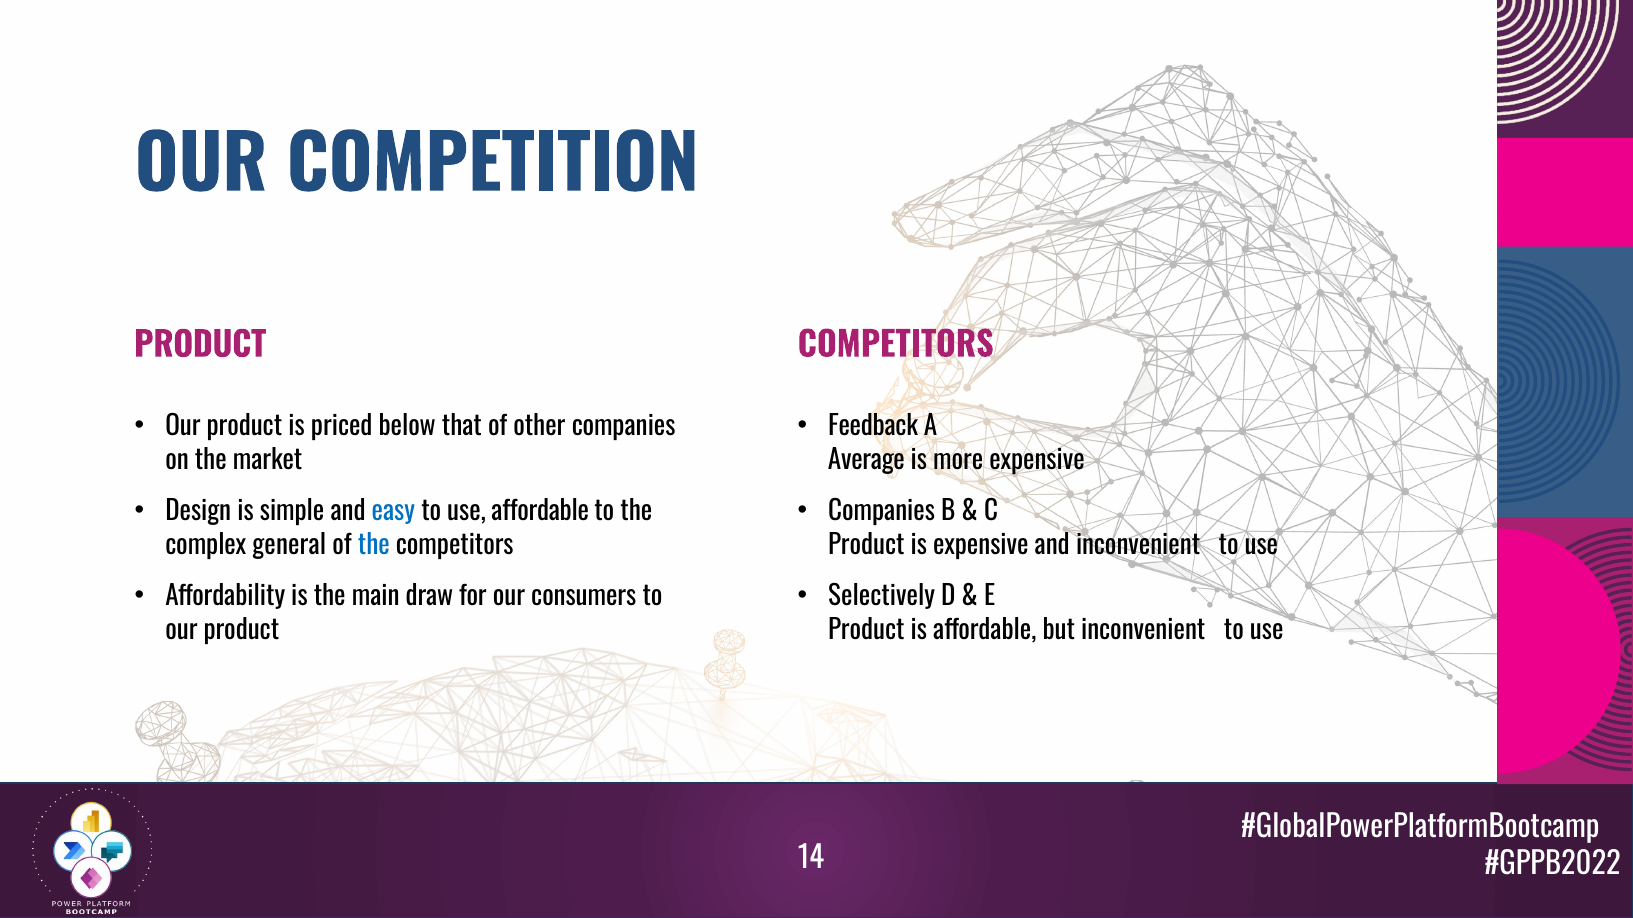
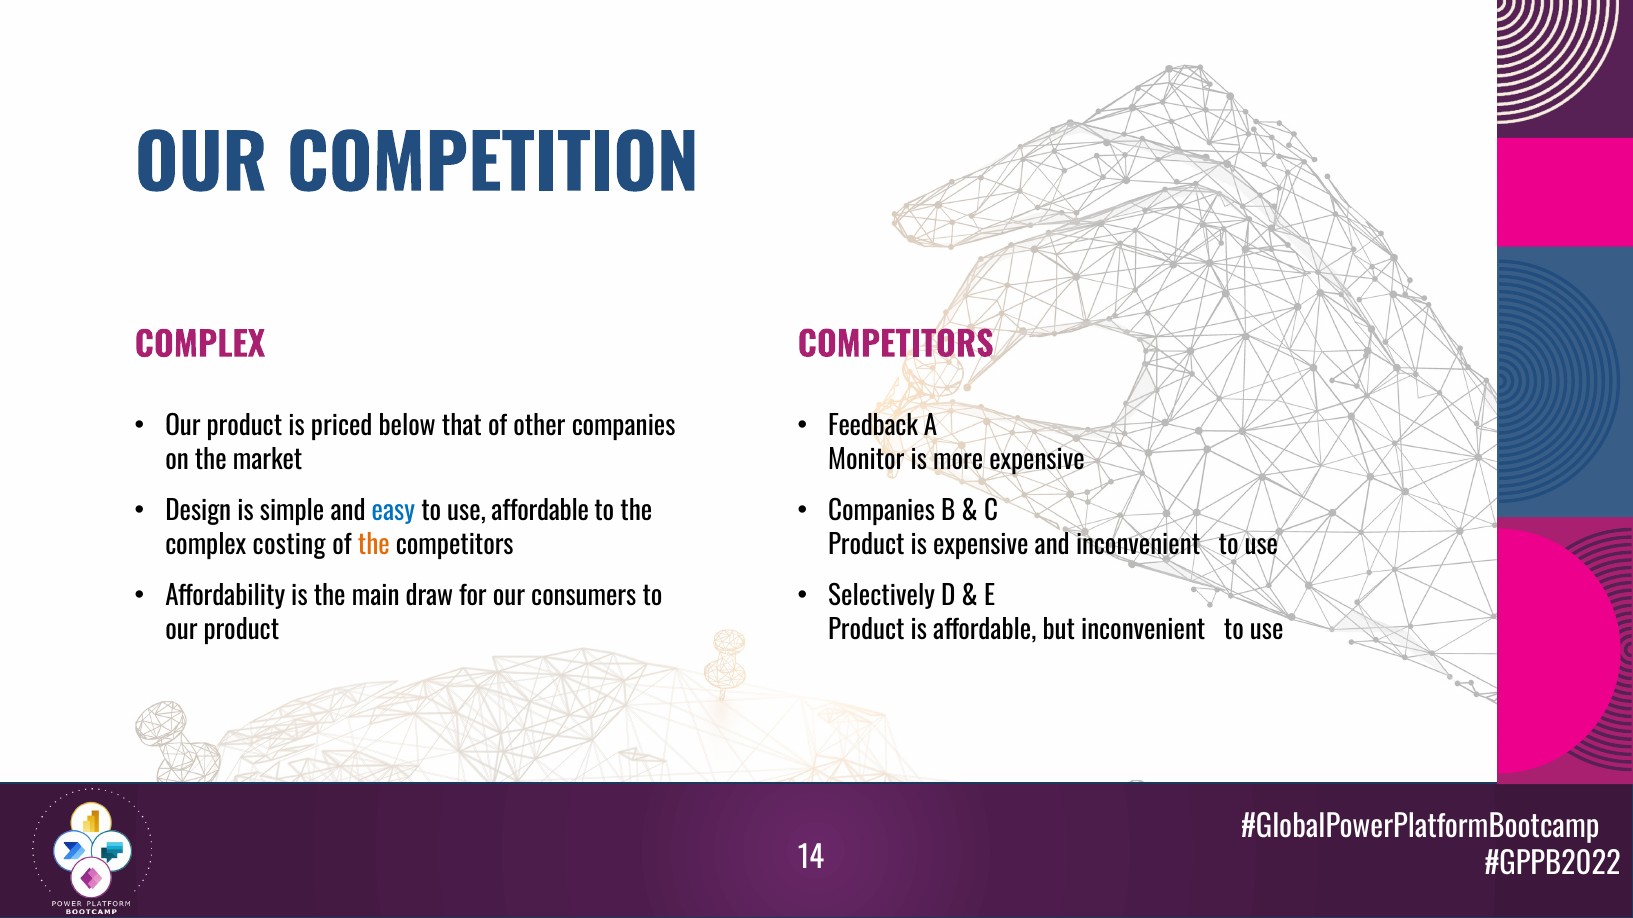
PRODUCT at (200, 346): PRODUCT -> COMPLEX
Average: Average -> Monitor
general: general -> costing
the at (374, 545) colour: blue -> orange
